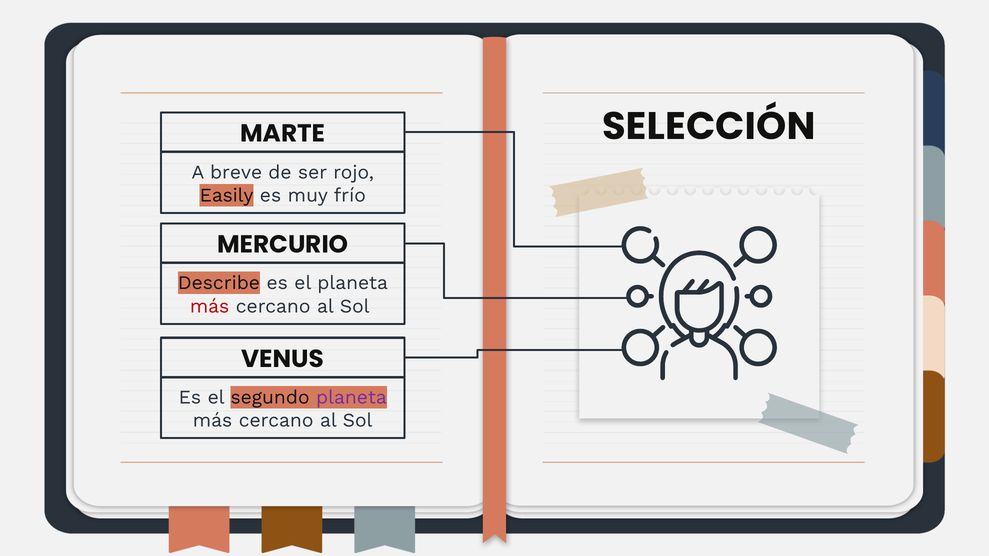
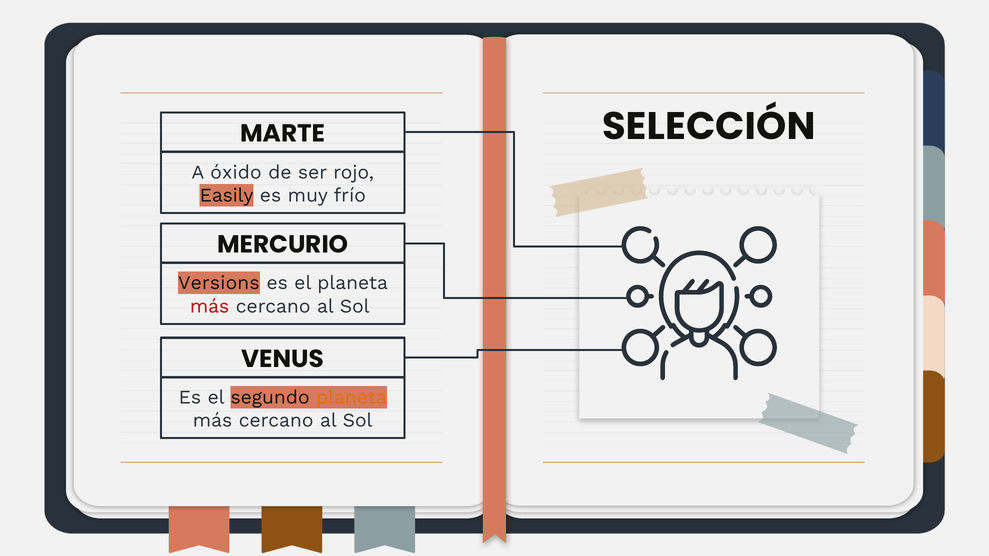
breve: breve -> óxido
Describe: Describe -> Versions
planeta at (351, 398) colour: purple -> orange
